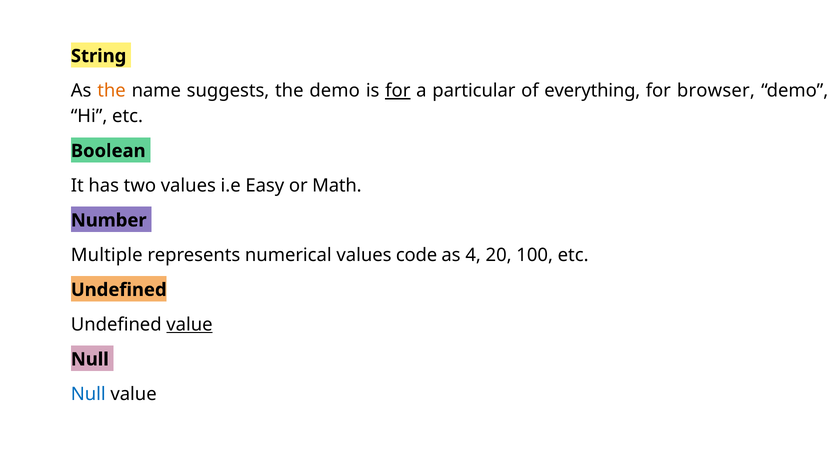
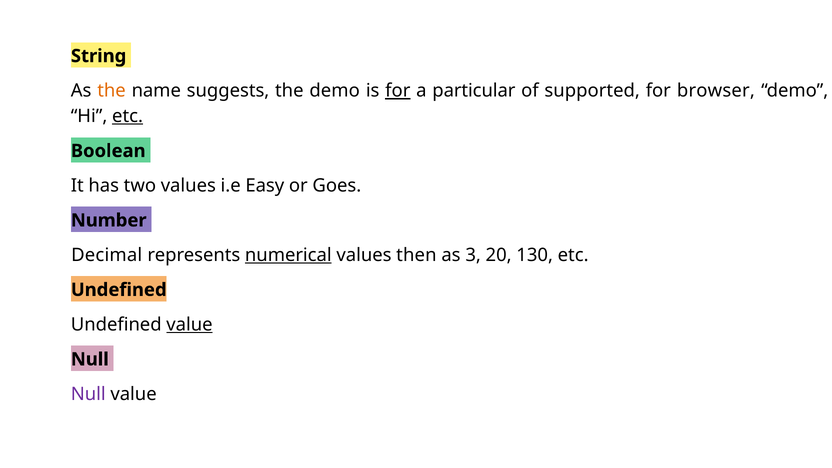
everything: everything -> supported
etc at (128, 116) underline: none -> present
Math: Math -> Goes
Multiple: Multiple -> Decimal
numerical underline: none -> present
code: code -> then
4: 4 -> 3
100: 100 -> 130
Null at (88, 394) colour: blue -> purple
